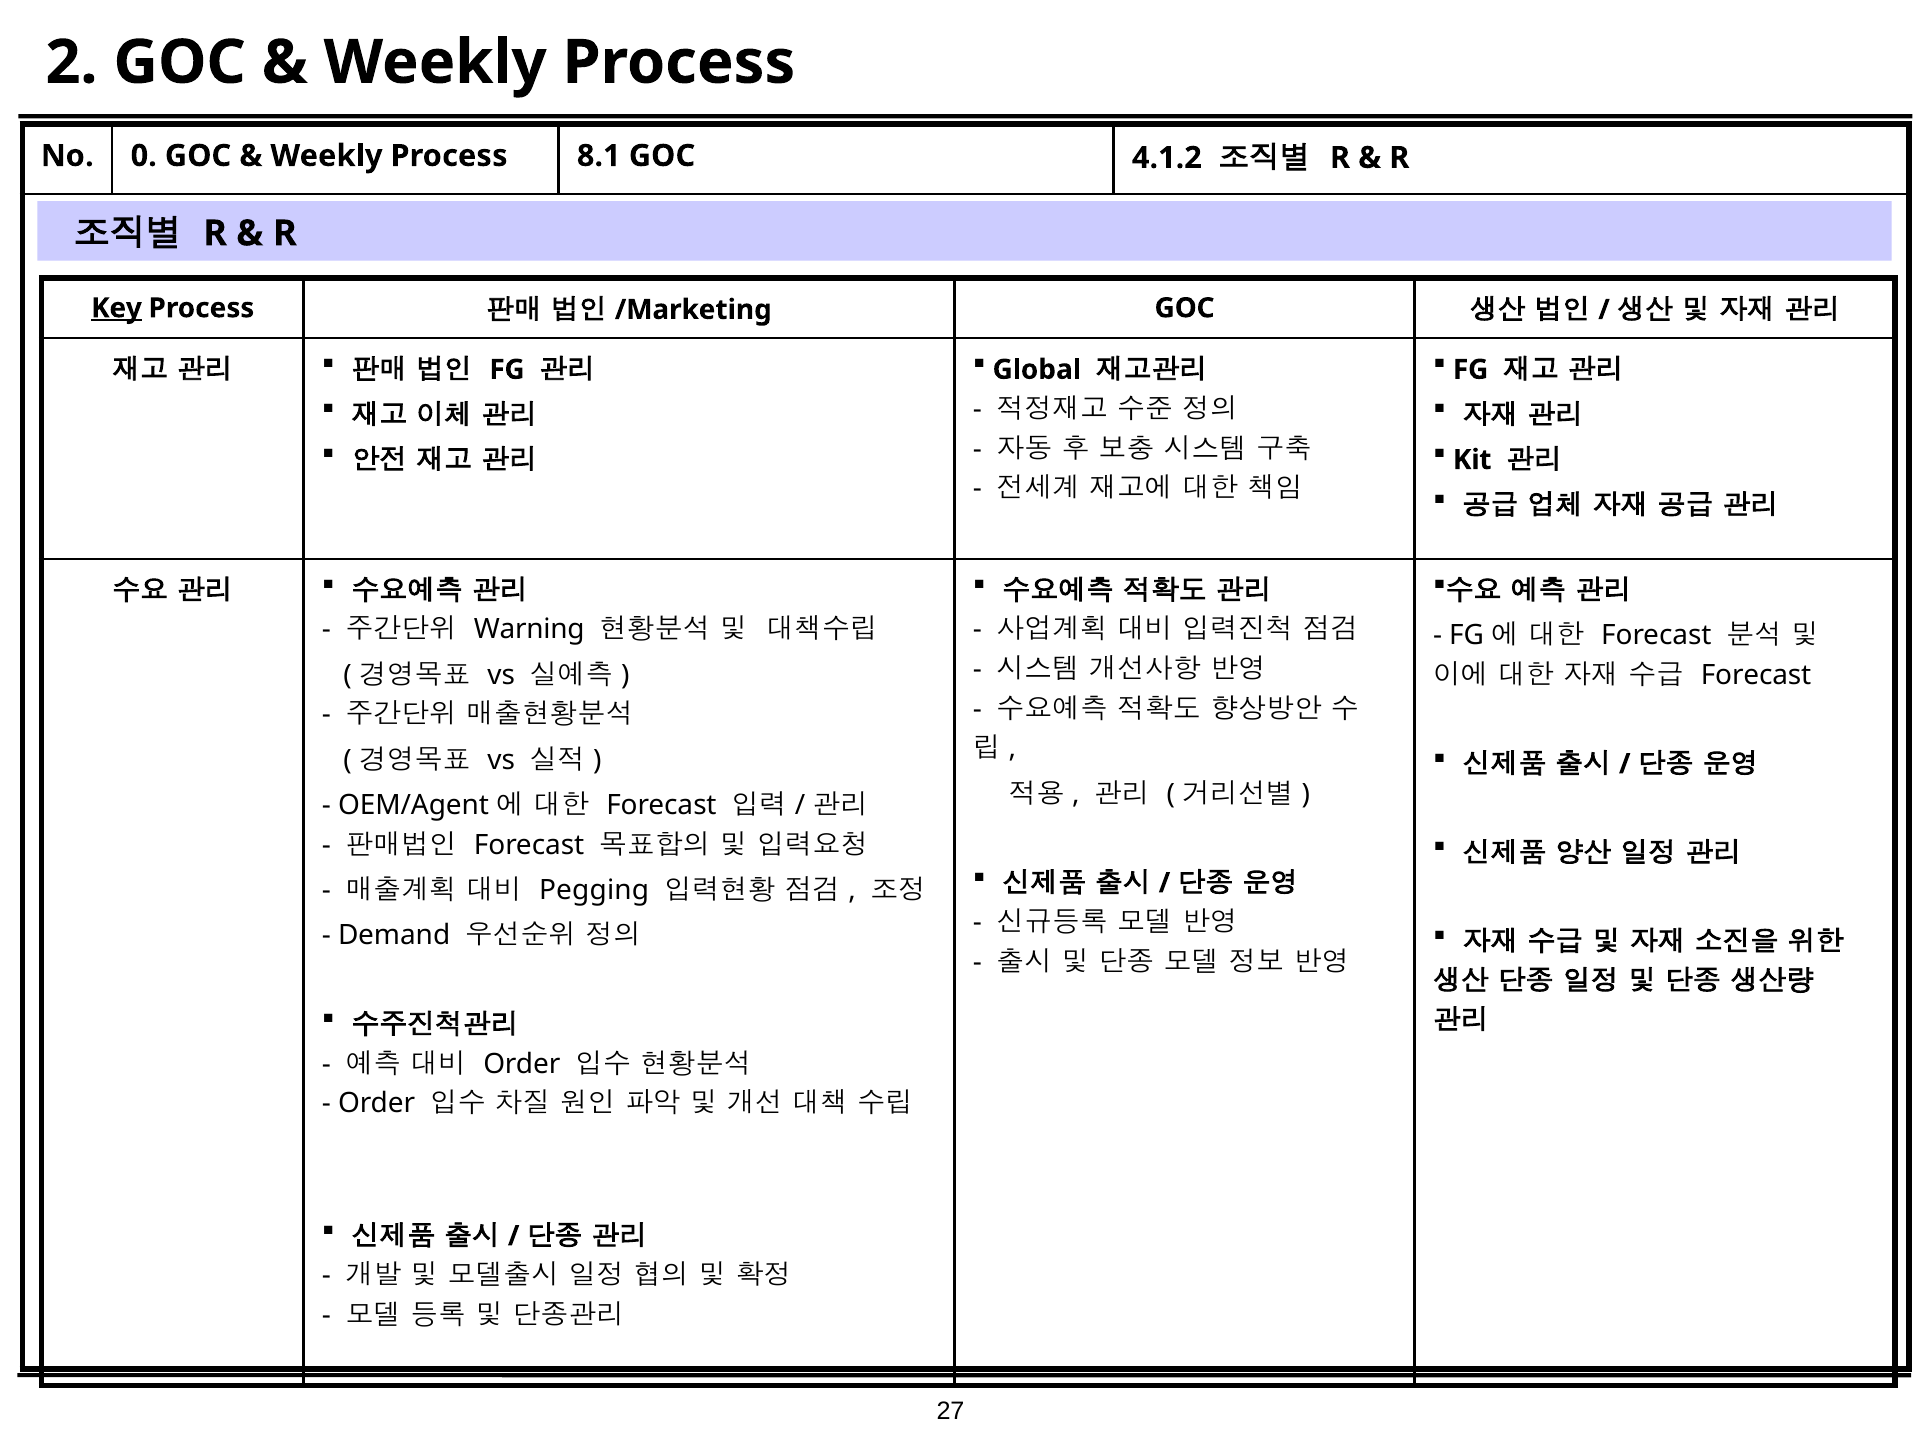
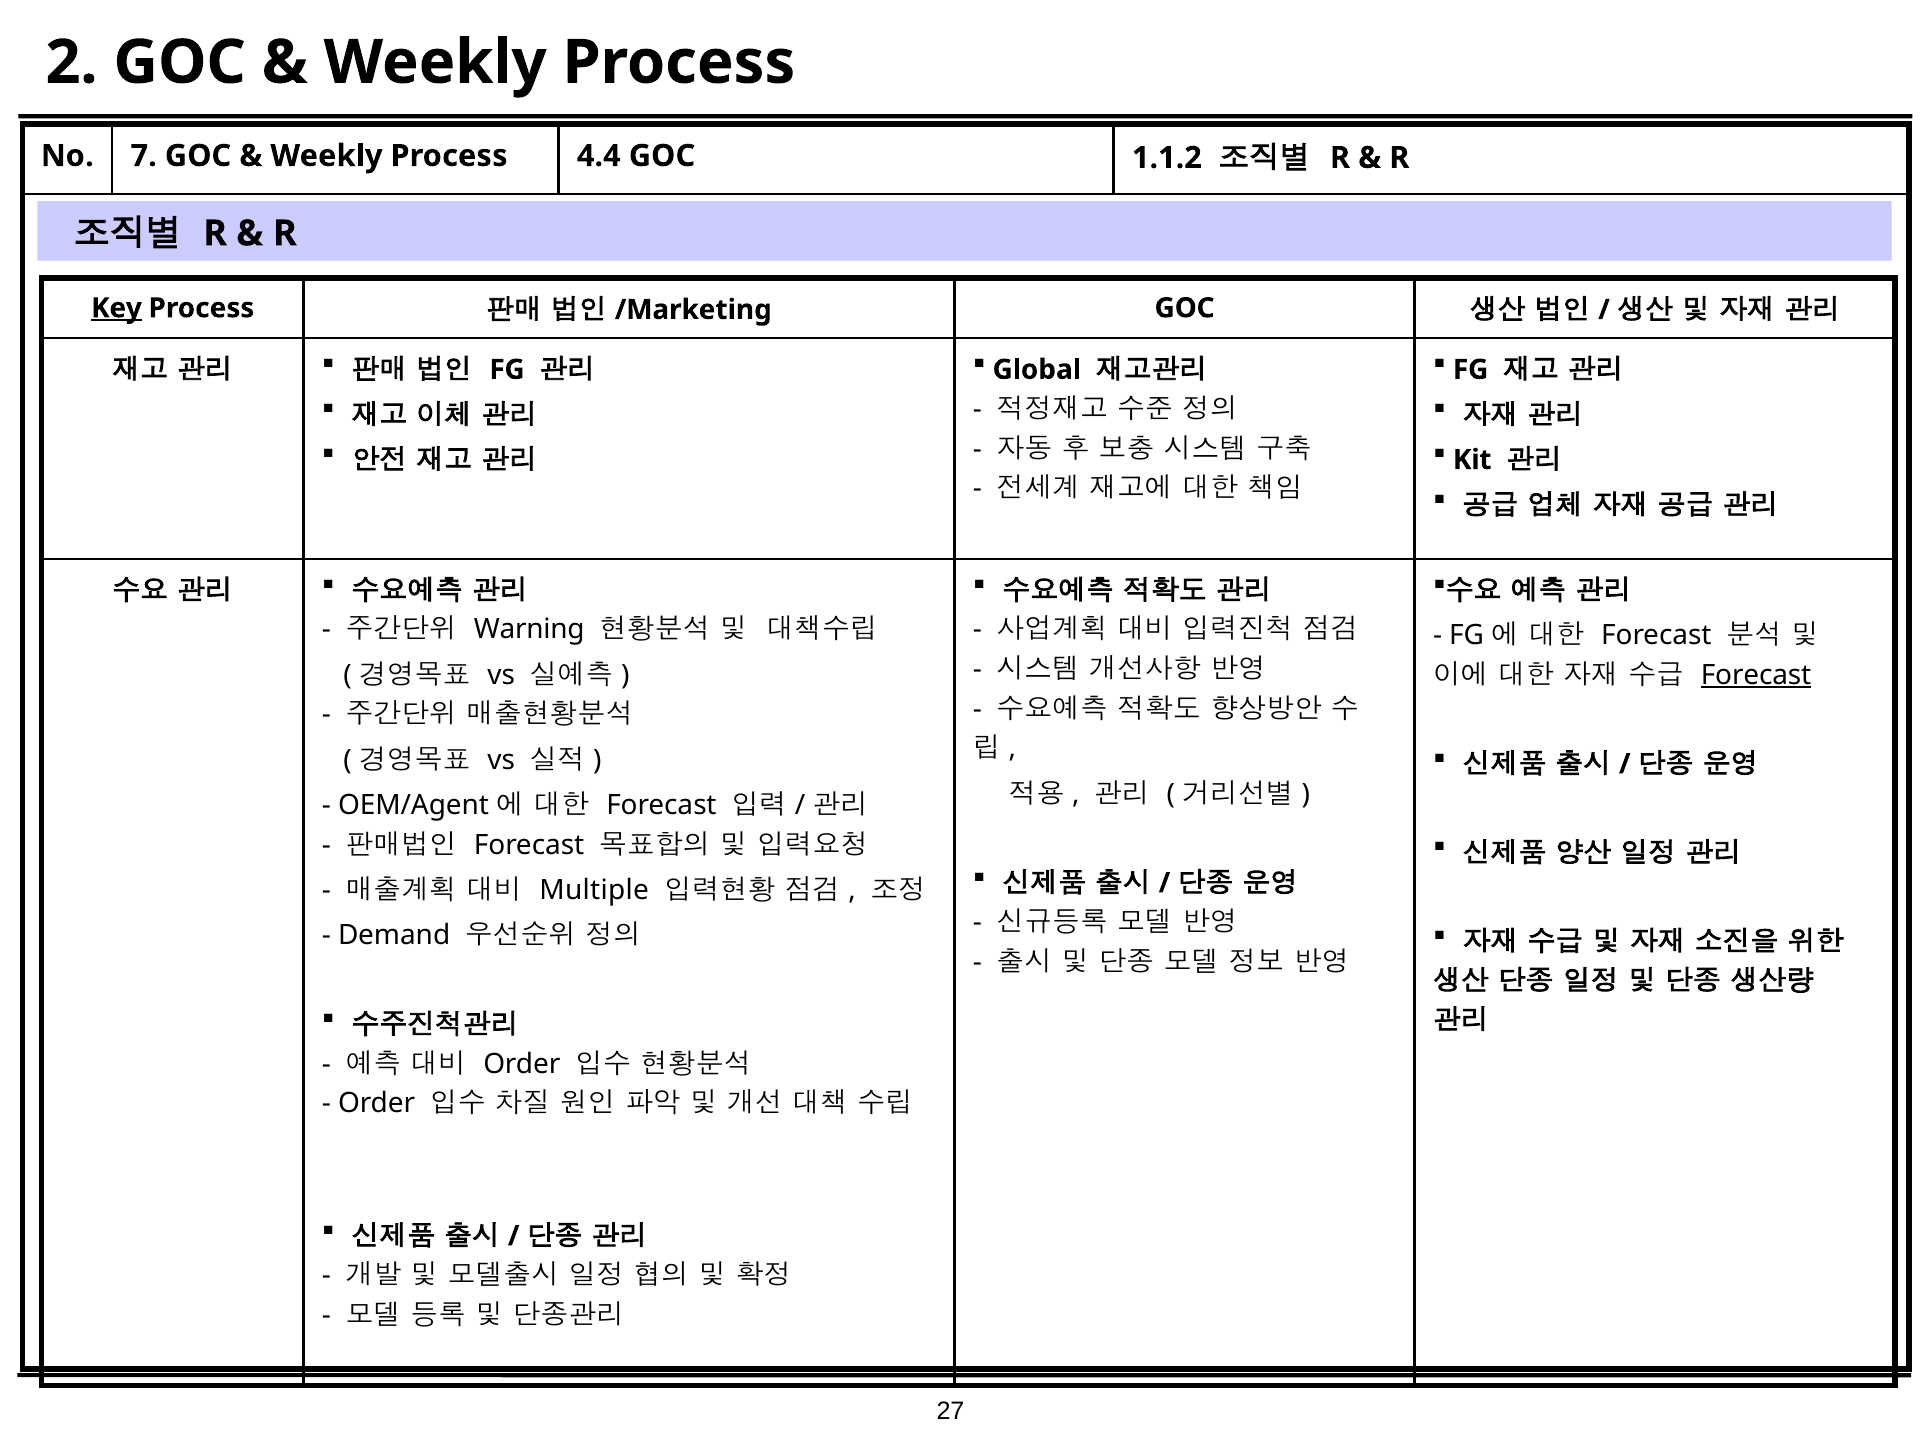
0: 0 -> 7
8.1: 8.1 -> 4.4
4.1.2: 4.1.2 -> 1.1.2
Forecast at (1756, 675) underline: none -> present
Pegging: Pegging -> Multiple
